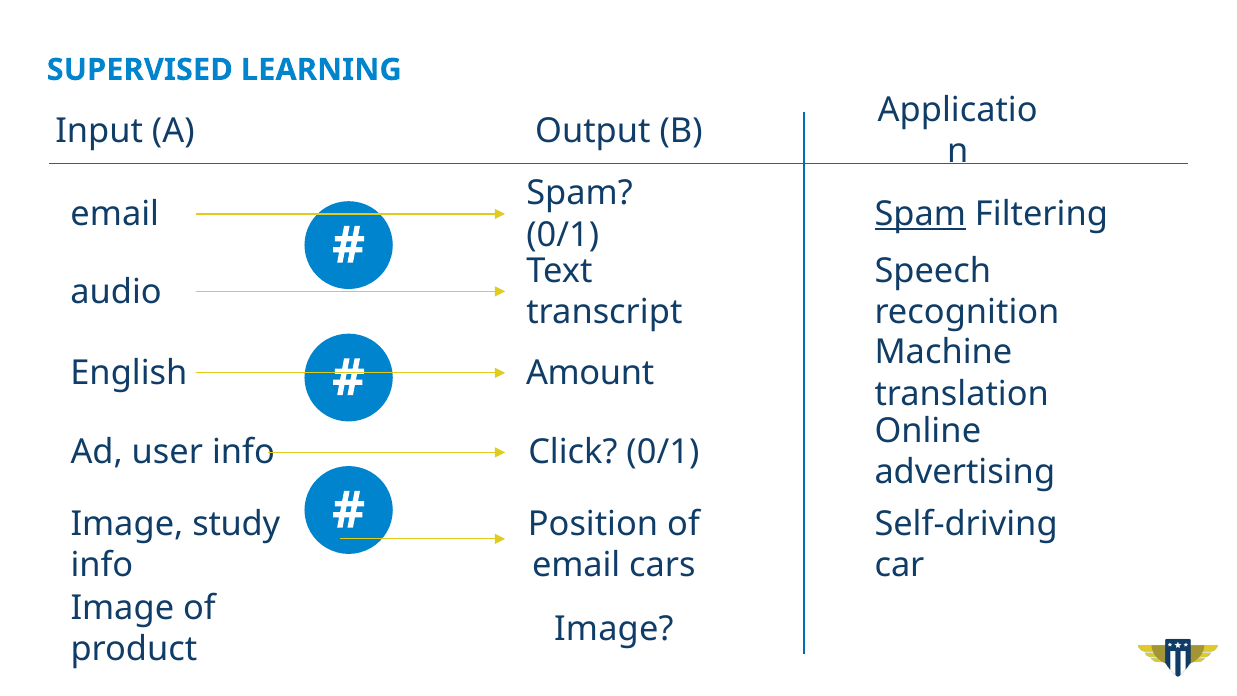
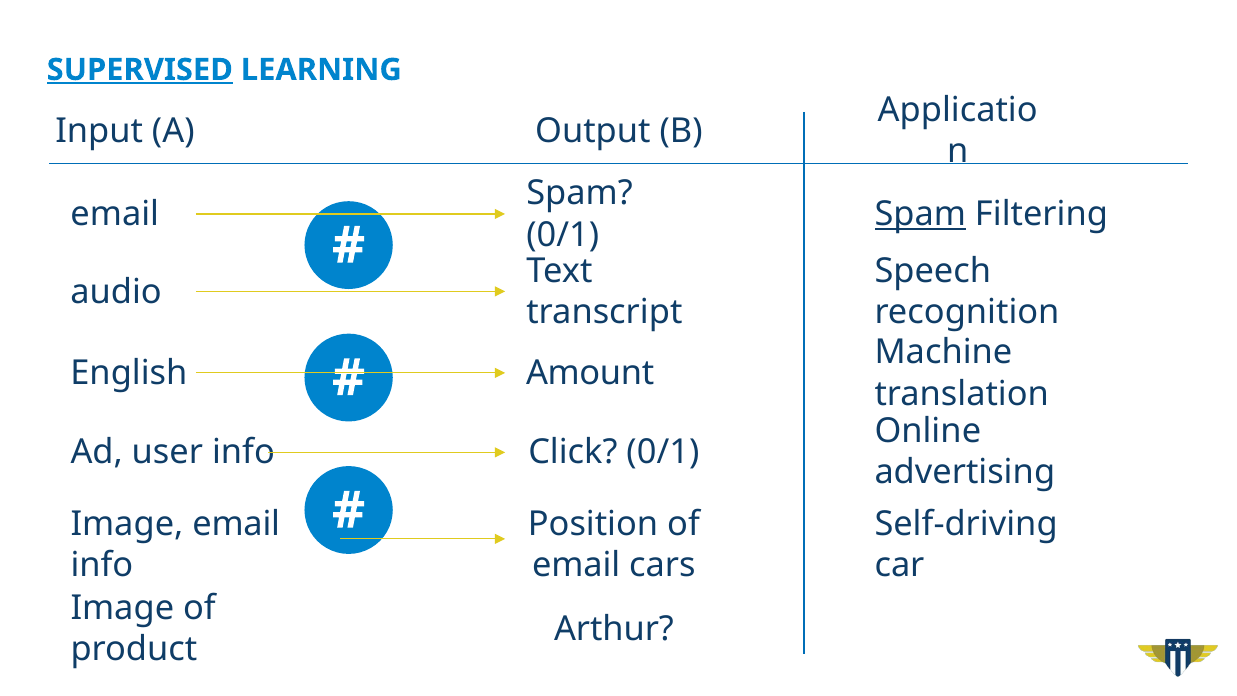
SUPERVISED underline: none -> present
Image study: study -> email
Image at (614, 629): Image -> Arthur
